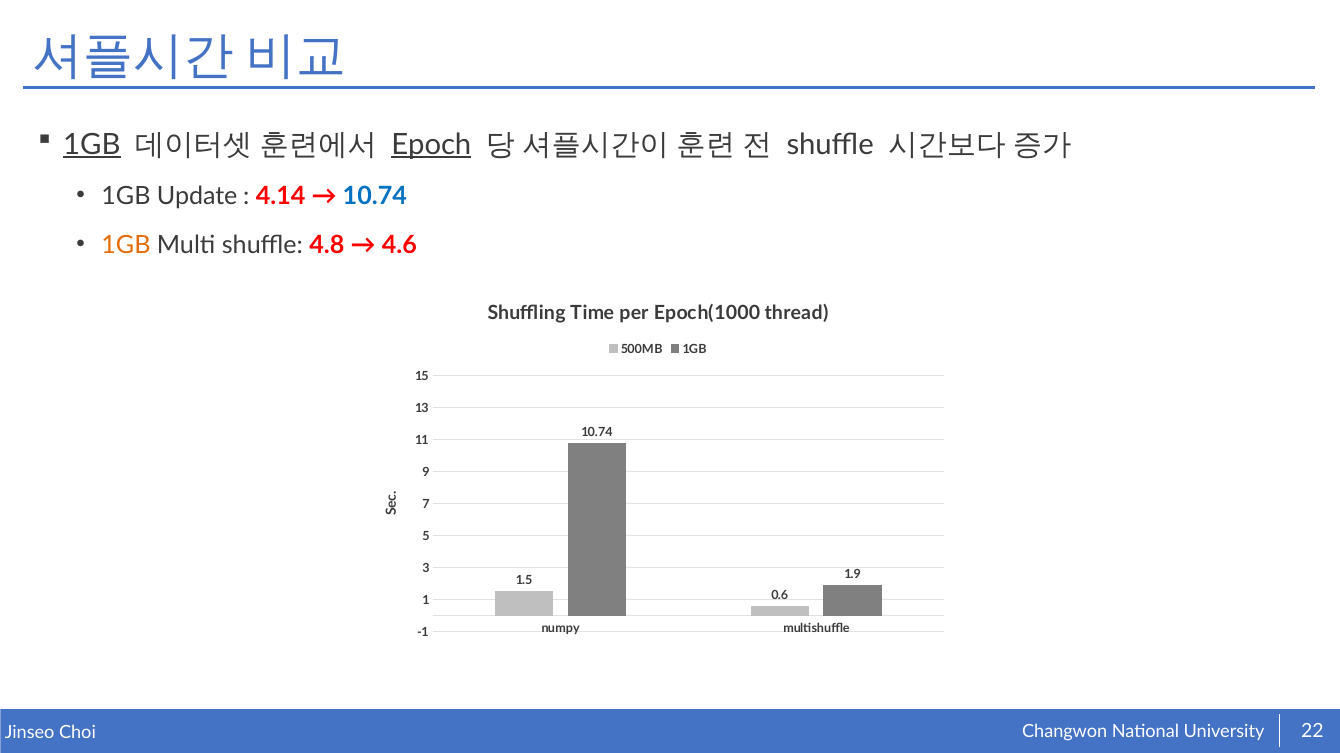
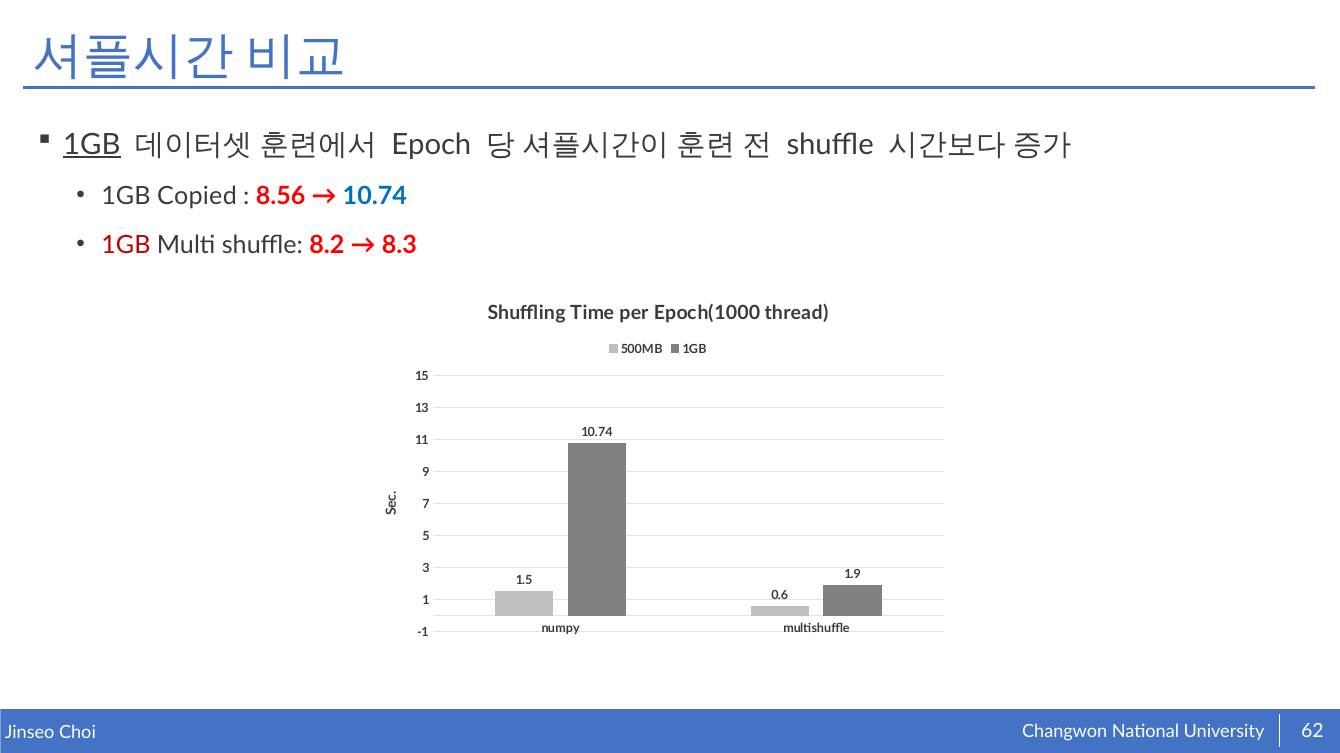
Epoch underline: present -> none
Update: Update -> Copied
4.14: 4.14 -> 8.56
1GB at (126, 245) colour: orange -> red
4.8: 4.8 -> 8.2
4.6: 4.6 -> 8.3
22: 22 -> 62
